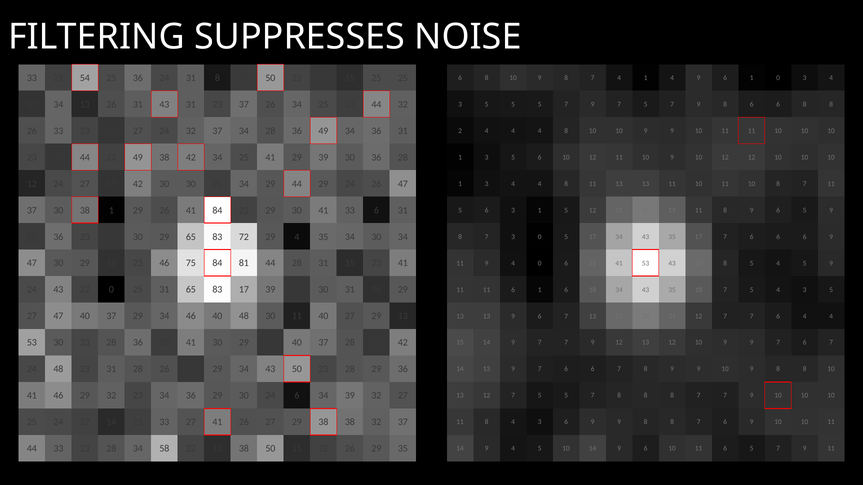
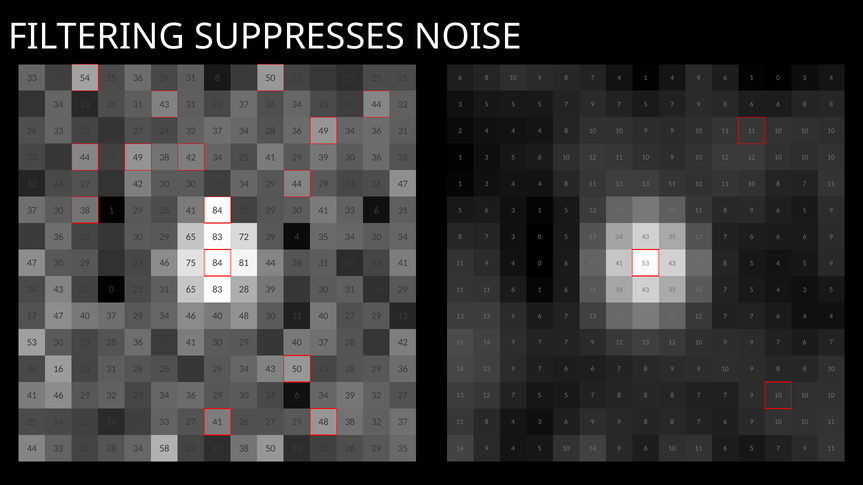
83 17: 17 -> 28
24 48: 48 -> 16
29 38: 38 -> 48
